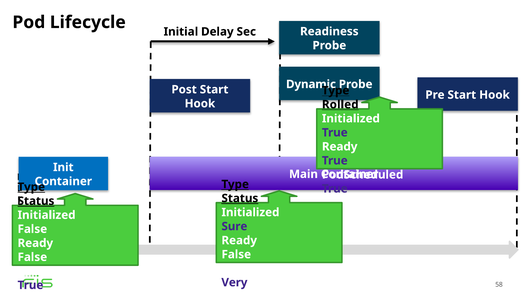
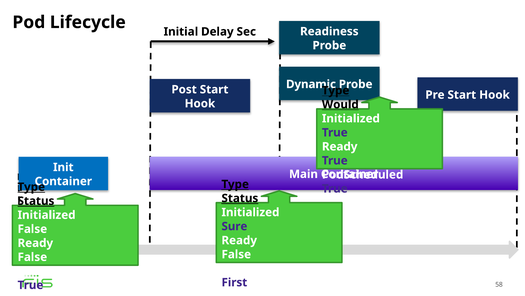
Rolled: Rolled -> Would
Very: Very -> First
